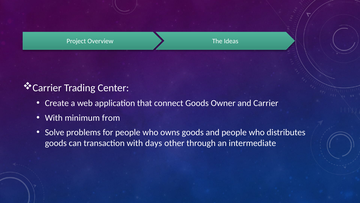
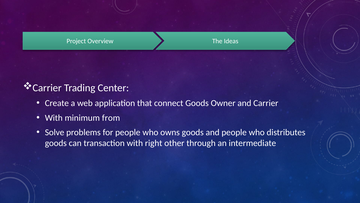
days: days -> right
